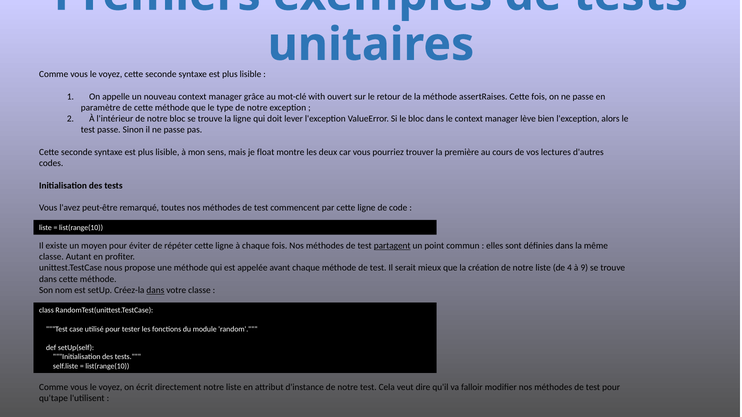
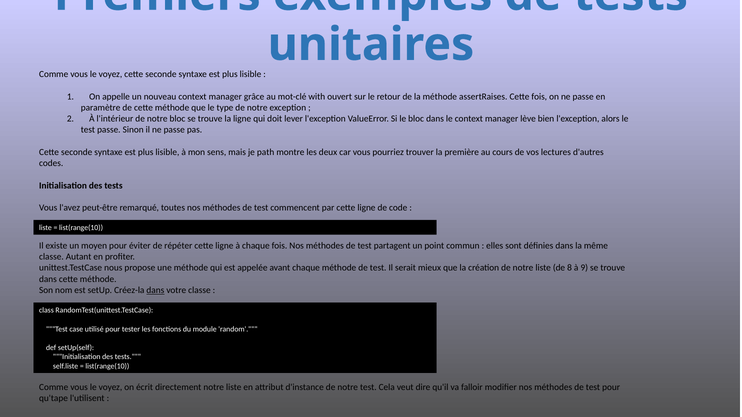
float: float -> path
partagent underline: present -> none
4: 4 -> 8
